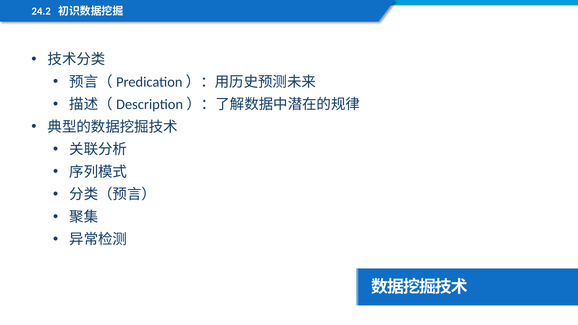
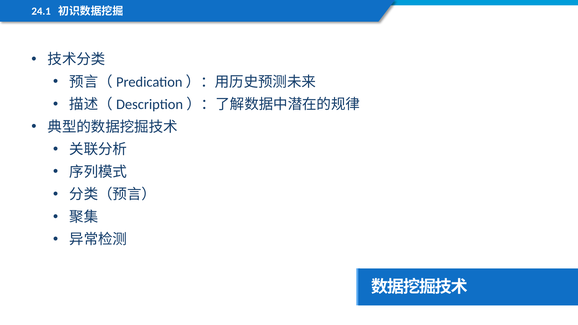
24.2: 24.2 -> 24.1
